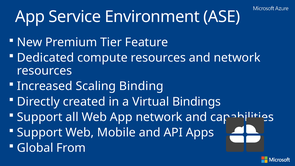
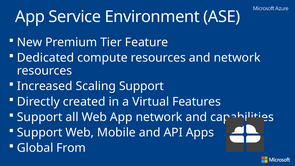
Scaling Binding: Binding -> Support
Bindings: Bindings -> Features
